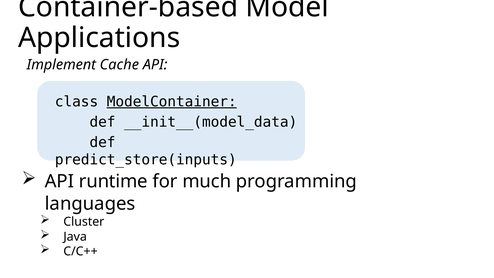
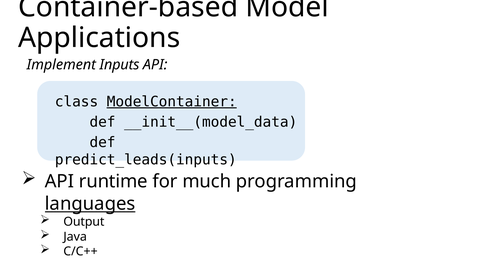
Cache: Cache -> Inputs
predict_store(inputs: predict_store(inputs -> predict_leads(inputs
languages underline: none -> present
Cluster: Cluster -> Output
